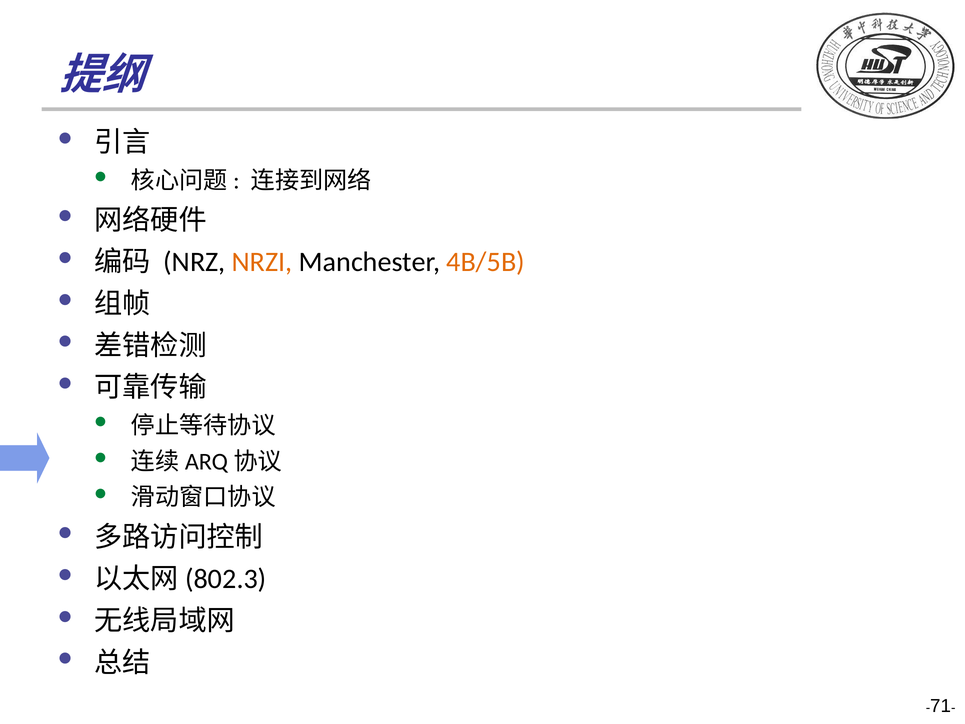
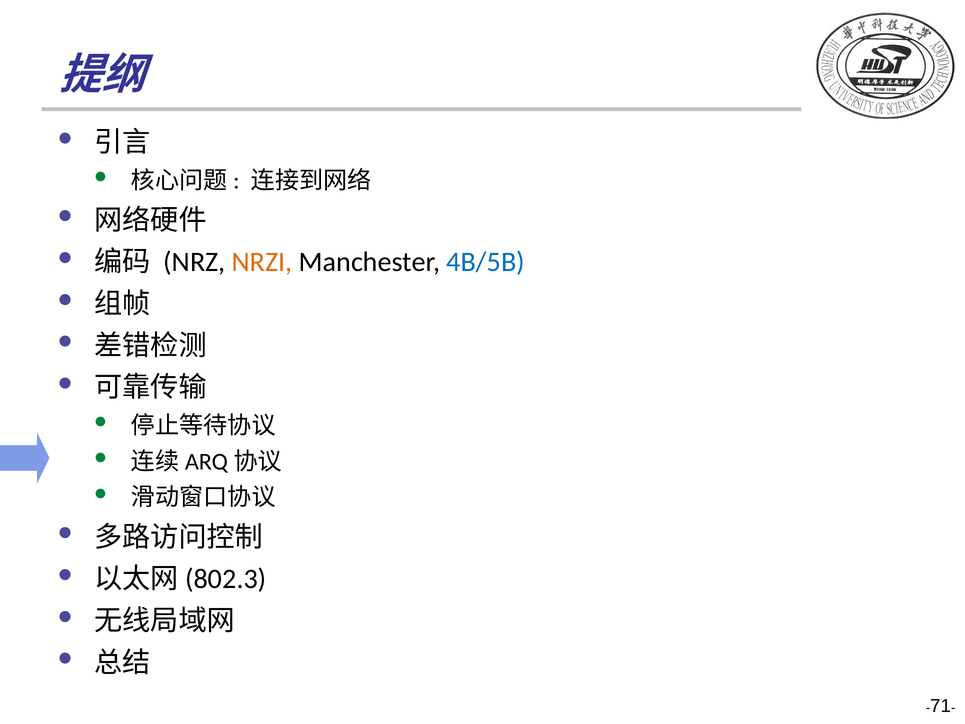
4B/5B colour: orange -> blue
